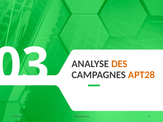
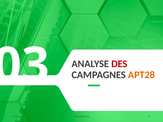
DES colour: orange -> red
